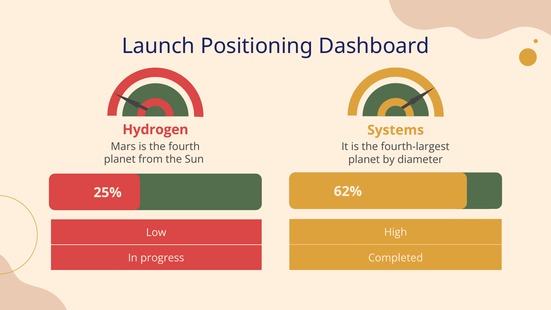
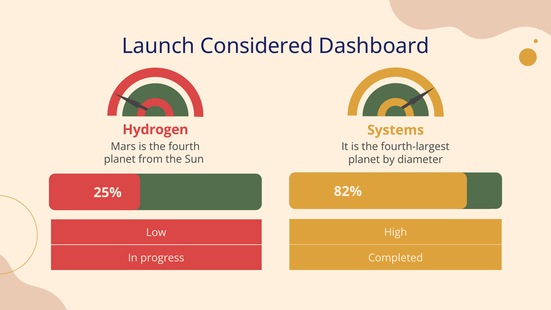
Positioning: Positioning -> Considered
62%: 62% -> 82%
